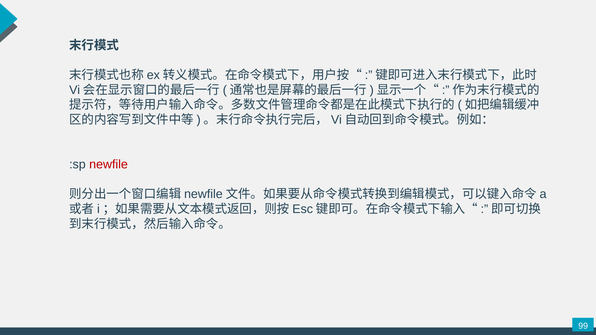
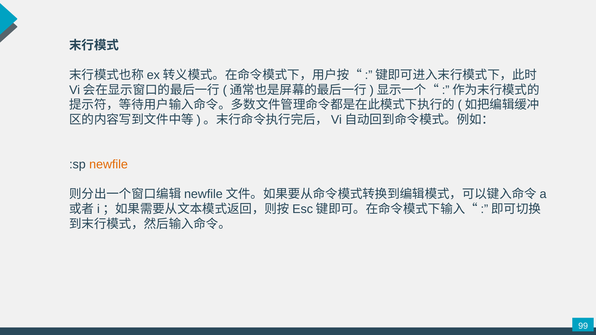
newfile colour: red -> orange
